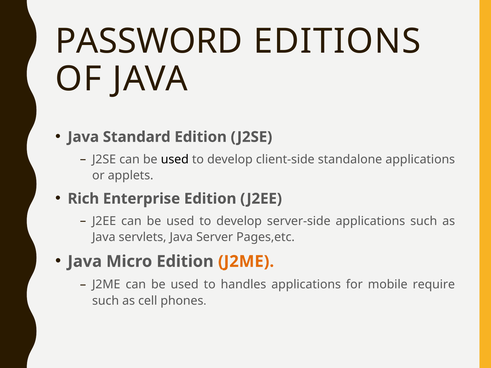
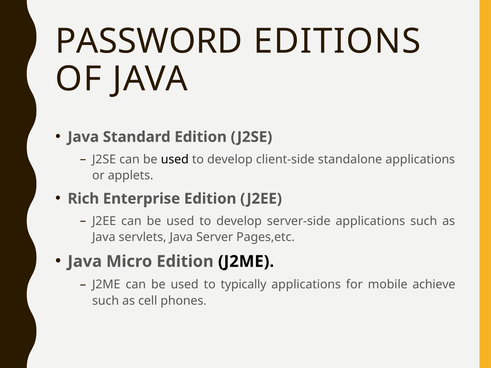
J2ME at (246, 262) colour: orange -> black
handles: handles -> typically
require: require -> achieve
